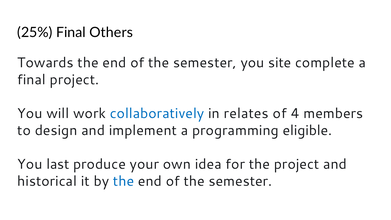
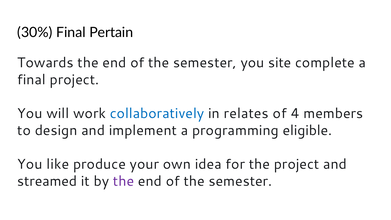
25%: 25% -> 30%
Others: Others -> Pertain
last: last -> like
historical: historical -> streamed
the at (124, 181) colour: blue -> purple
